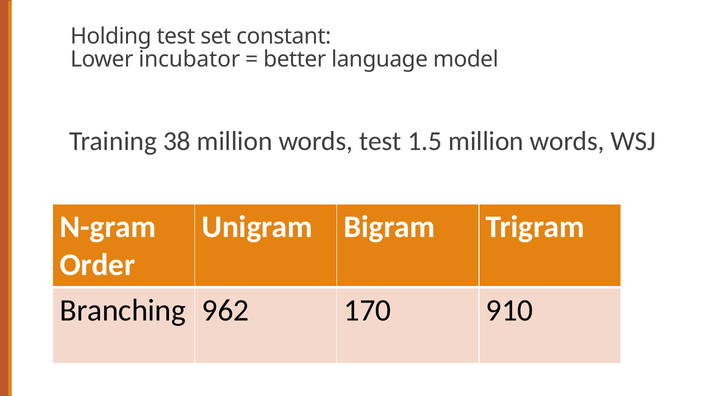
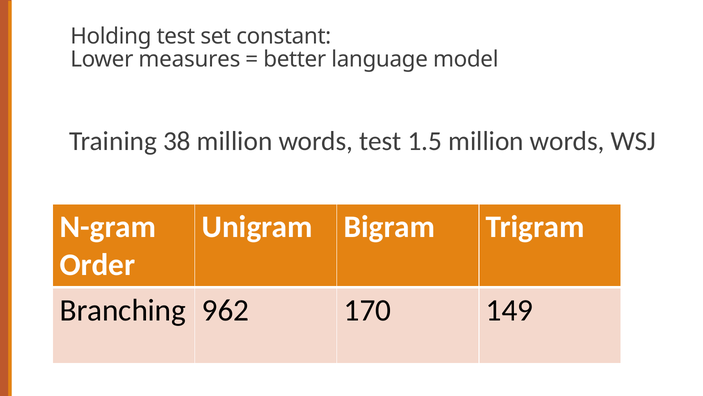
incubator: incubator -> measures
910: 910 -> 149
